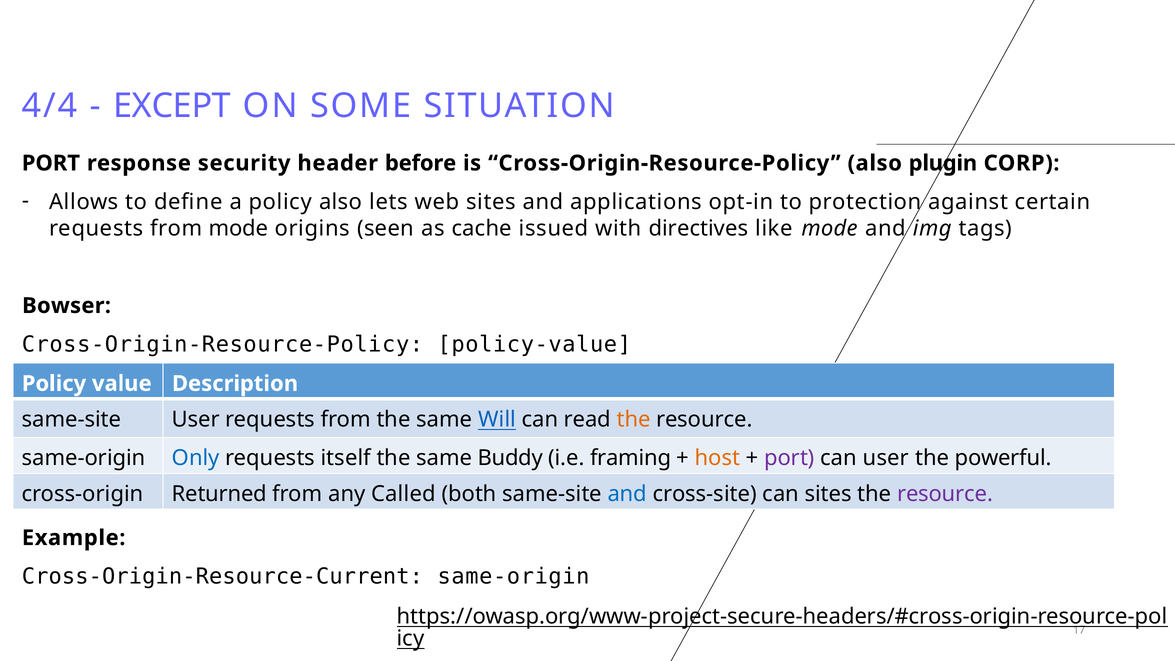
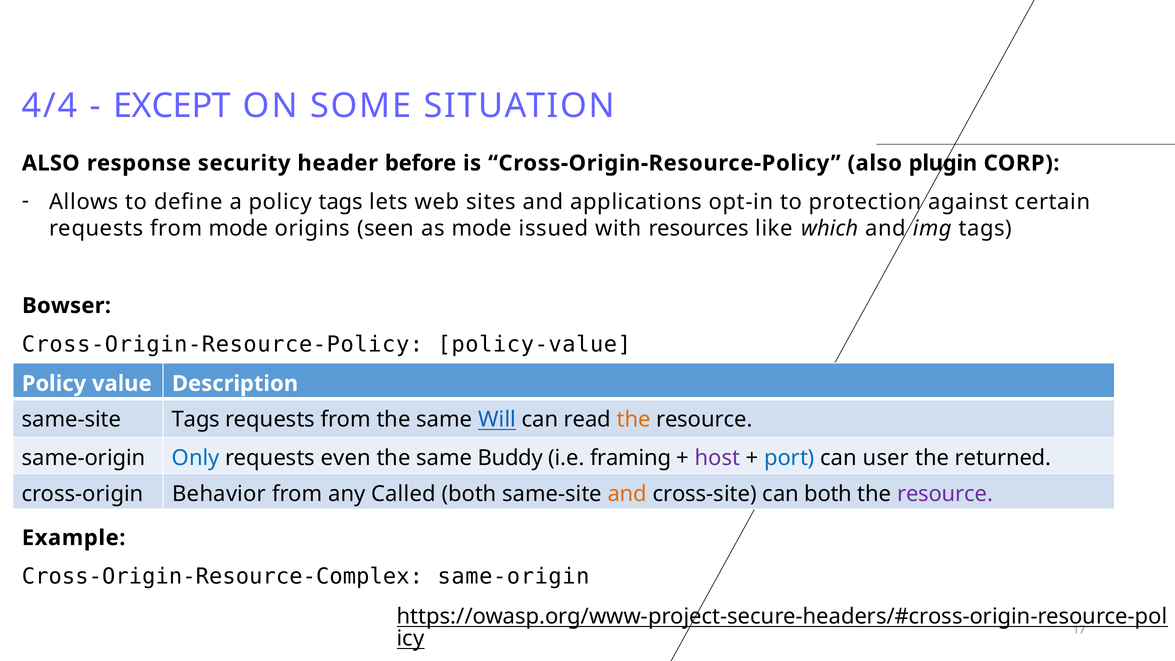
PORT at (51, 163): PORT -> ALSO
policy also: also -> tags
as cache: cache -> mode
directives: directives -> resources
like mode: mode -> which
same-site User: User -> Tags
itself: itself -> even
host colour: orange -> purple
port at (789, 458) colour: purple -> blue
powerful: powerful -> returned
Returned: Returned -> Behavior
and at (627, 494) colour: blue -> orange
can sites: sites -> both
Cross-Origin-Resource-Current: Cross-Origin-Resource-Current -> Cross-Origin-Resource-Complex
